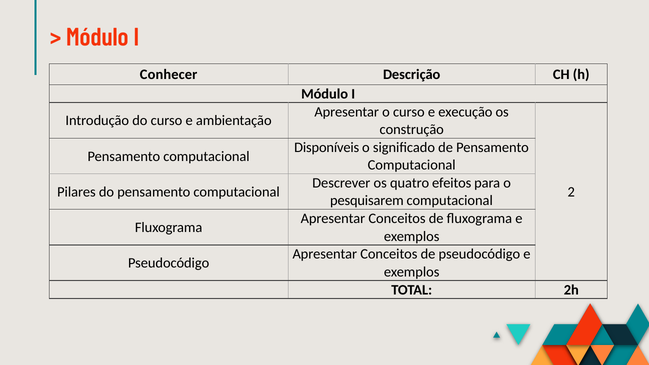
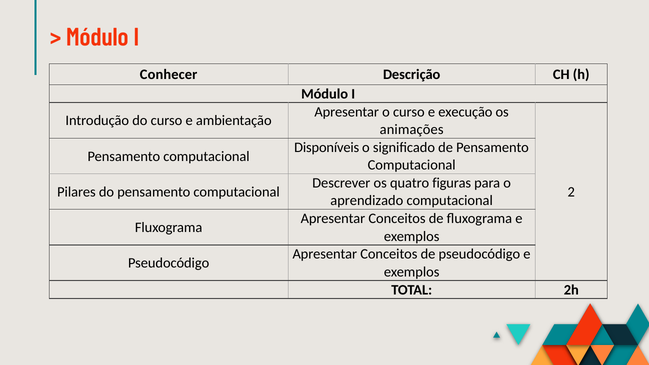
construção: construção -> animações
efeitos: efeitos -> figuras
pesquisarem: pesquisarem -> aprendizado
